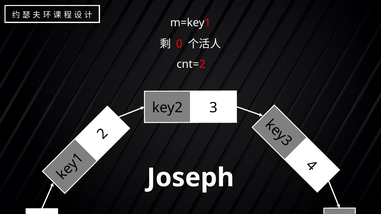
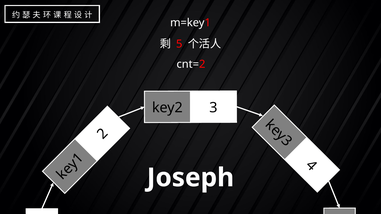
0: 0 -> 5
